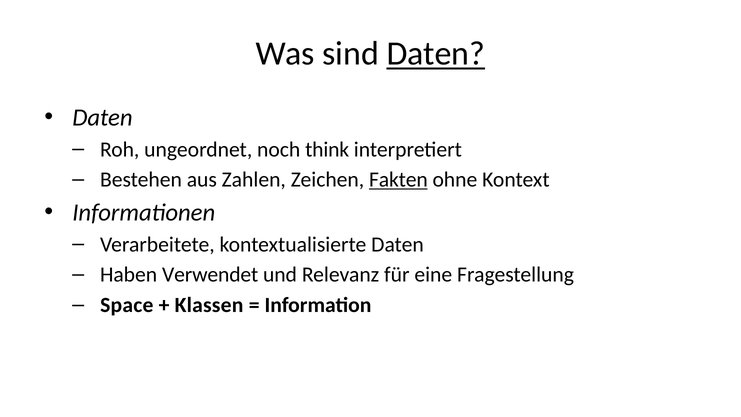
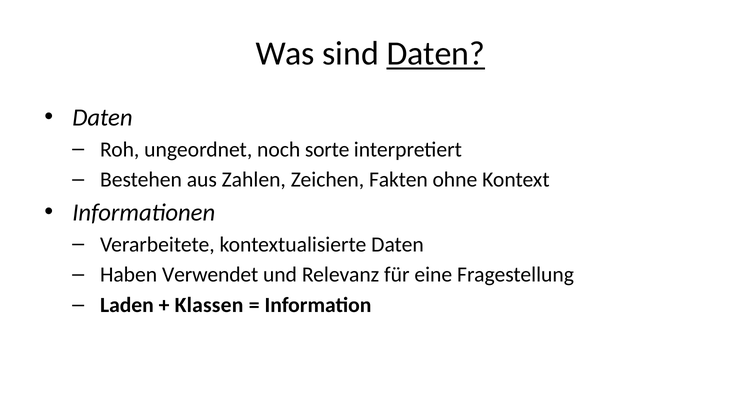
think: think -> sorte
Fakten underline: present -> none
Space: Space -> Laden
